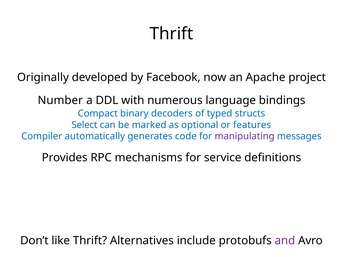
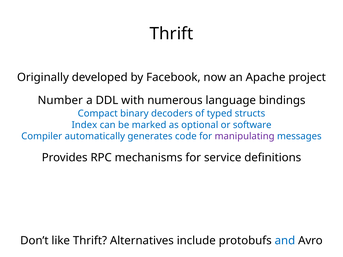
Select: Select -> Index
features: features -> software
and colour: purple -> blue
